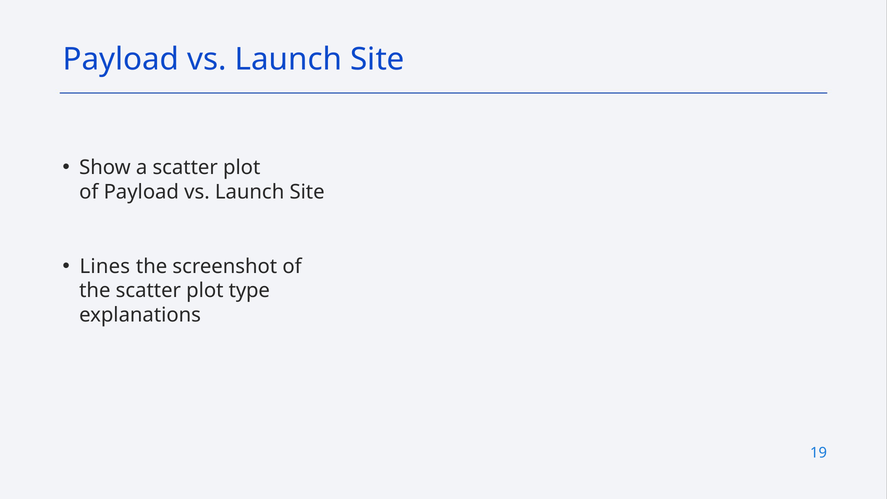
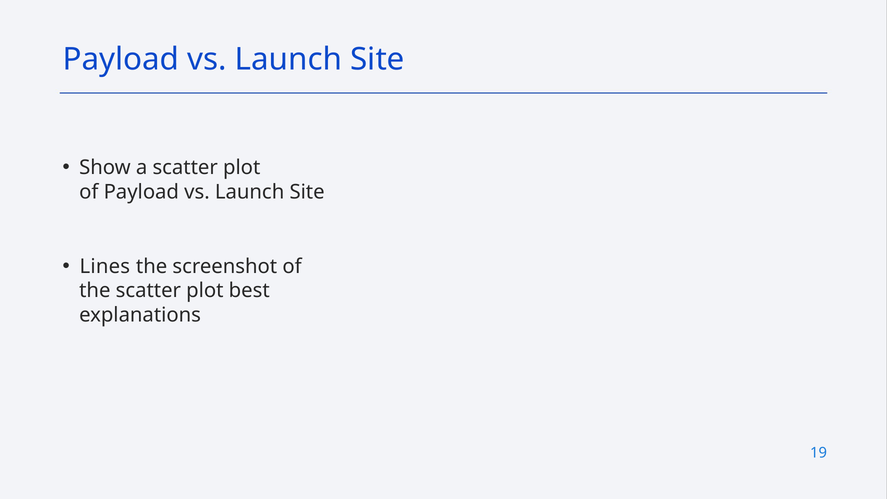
type: type -> best
